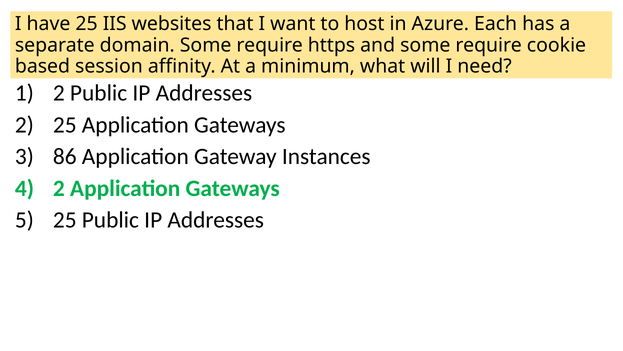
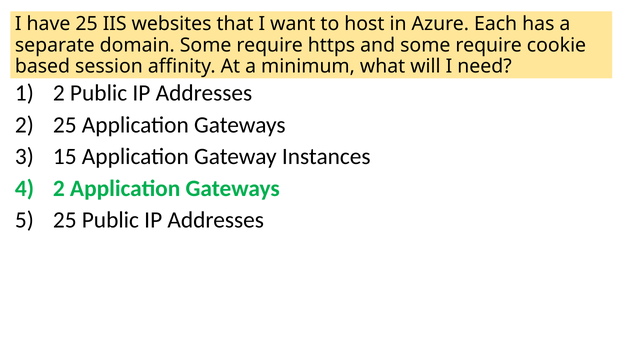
86: 86 -> 15
